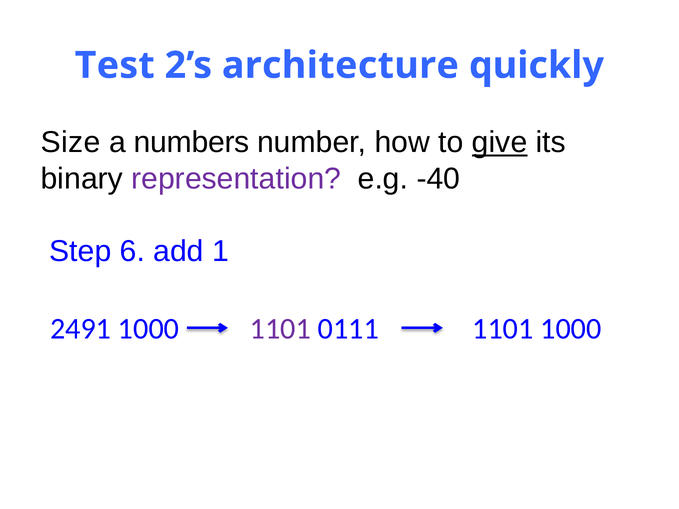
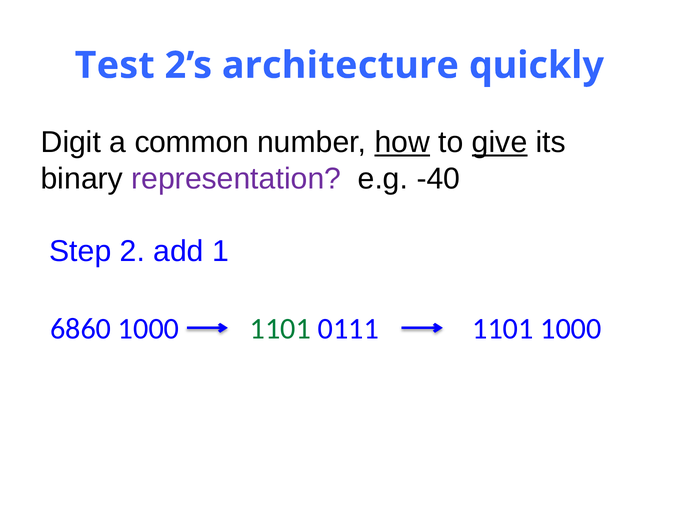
Size: Size -> Digit
numbers: numbers -> common
how underline: none -> present
6: 6 -> 2
2491: 2491 -> 6860
1101 at (280, 329) colour: purple -> green
